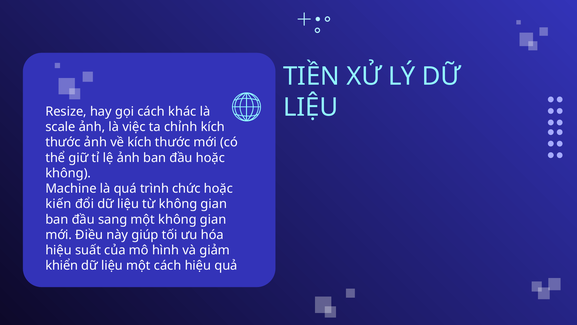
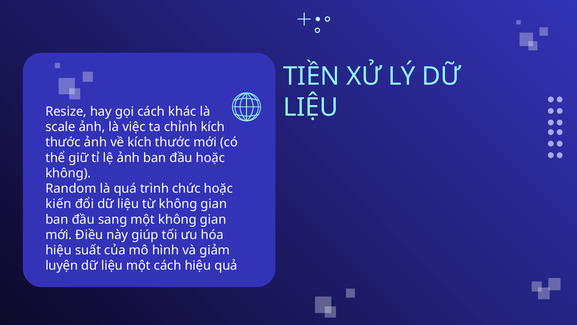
Machine: Machine -> Random
khiển: khiển -> luyện
